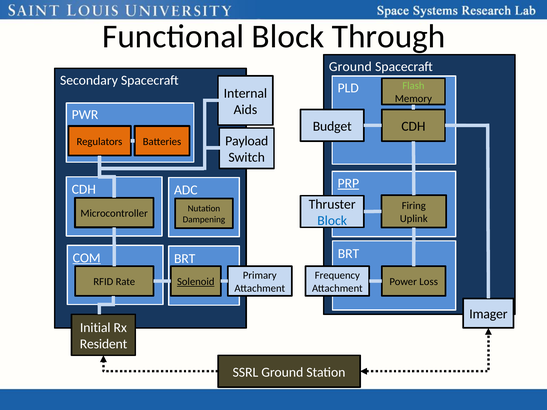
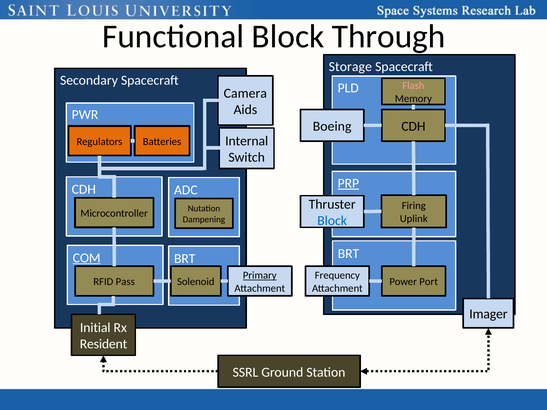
Ground at (350, 67): Ground -> Storage
Flash colour: light green -> pink
Internal: Internal -> Camera
Budget: Budget -> Boeing
Payload: Payload -> Internal
Primary underline: none -> present
Rate: Rate -> Pass
Solenoid underline: present -> none
Loss: Loss -> Port
